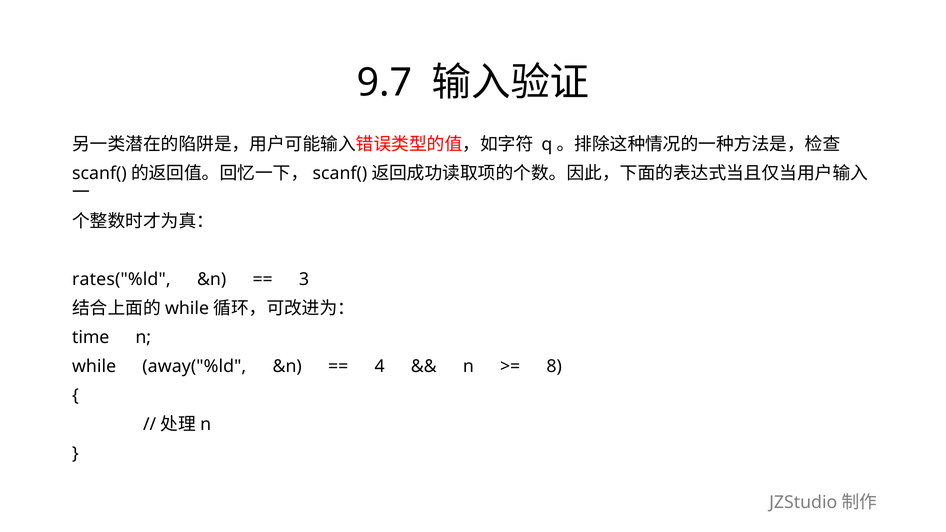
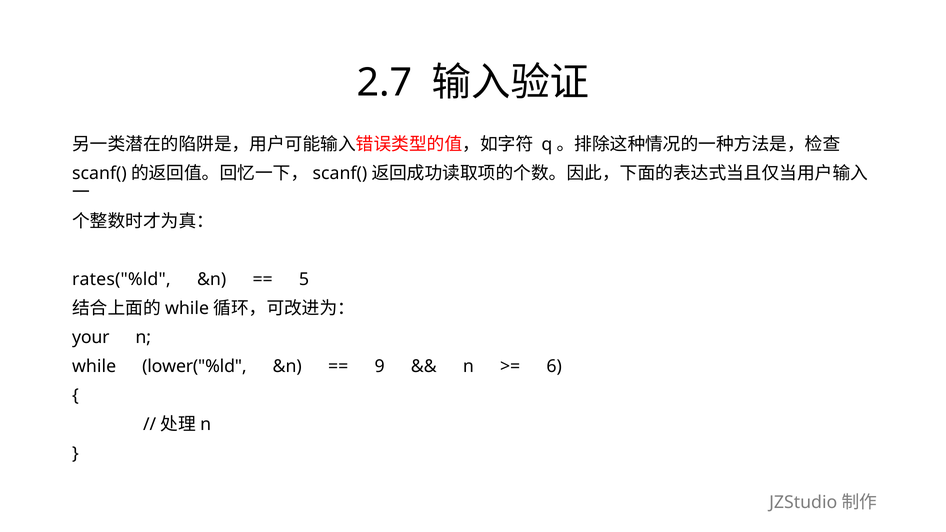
9.7: 9.7 -> 2.7
3: 3 -> 5
time: time -> your
away("%ld: away("%ld -> lower("%ld
4: 4 -> 9
8: 8 -> 6
